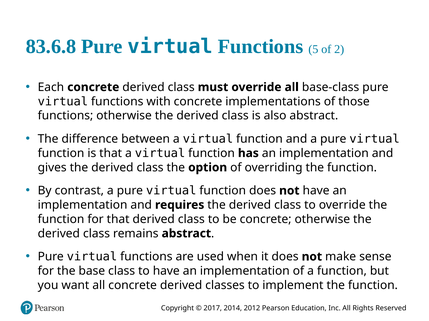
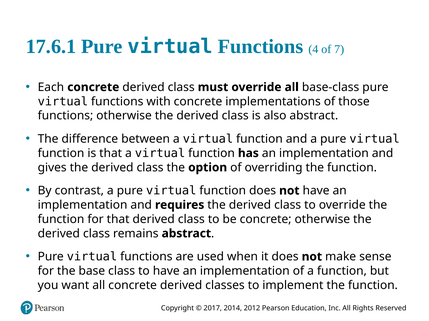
83.6.8: 83.6.8 -> 17.6.1
5: 5 -> 4
2: 2 -> 7
